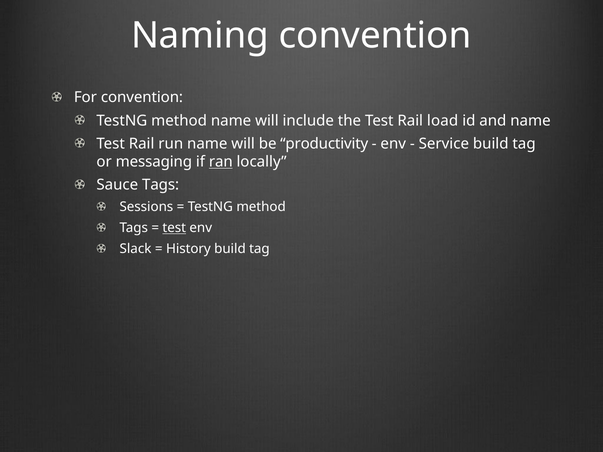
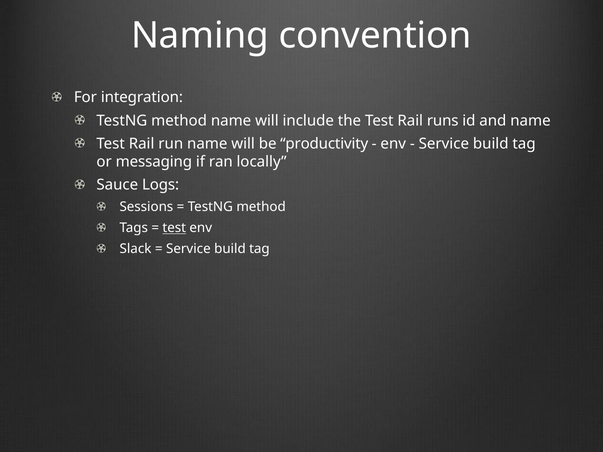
For convention: convention -> integration
load: load -> runs
ran underline: present -> none
Sauce Tags: Tags -> Logs
History at (188, 249): History -> Service
